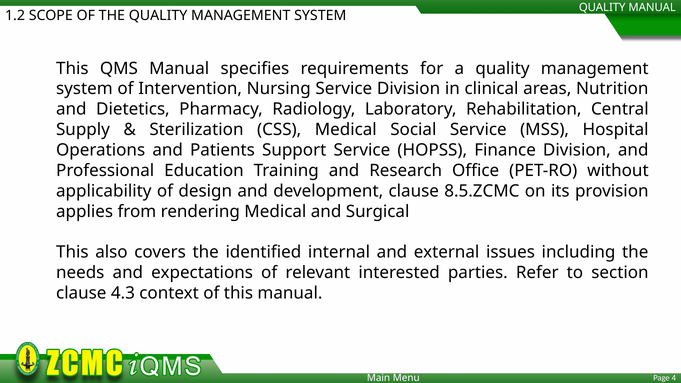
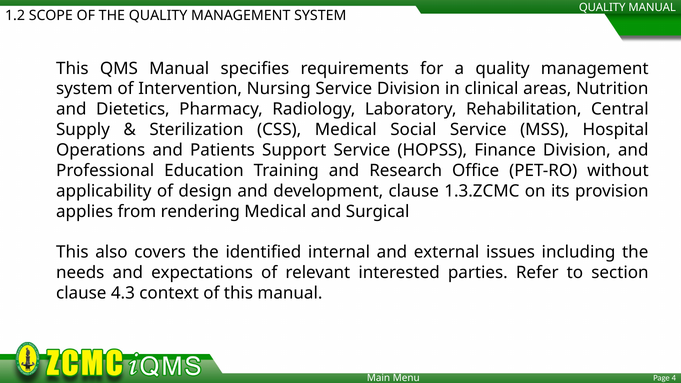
8.5.ZCMC: 8.5.ZCMC -> 1.3.ZCMC
